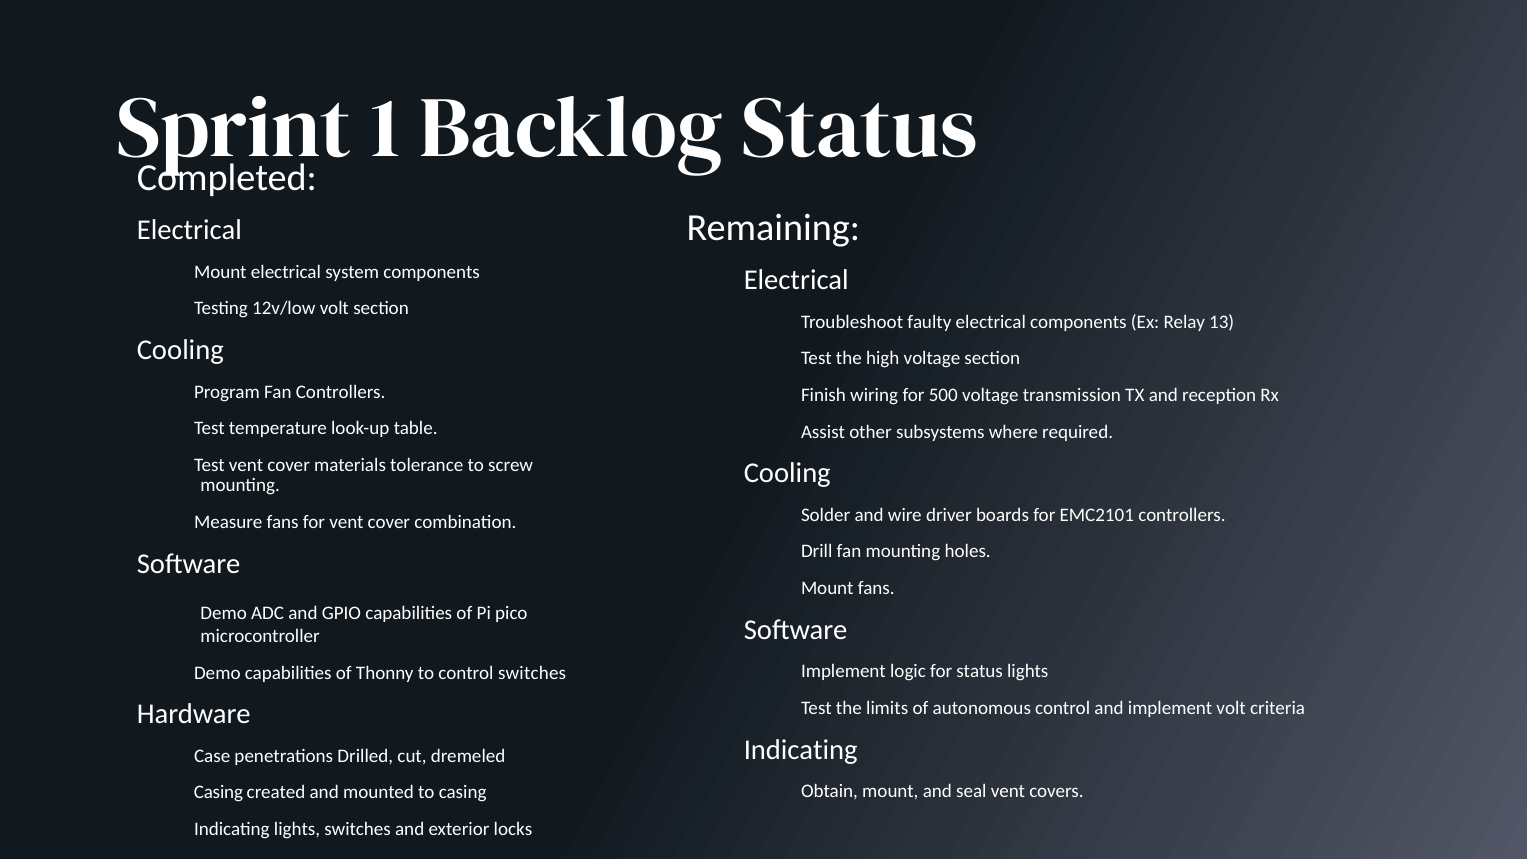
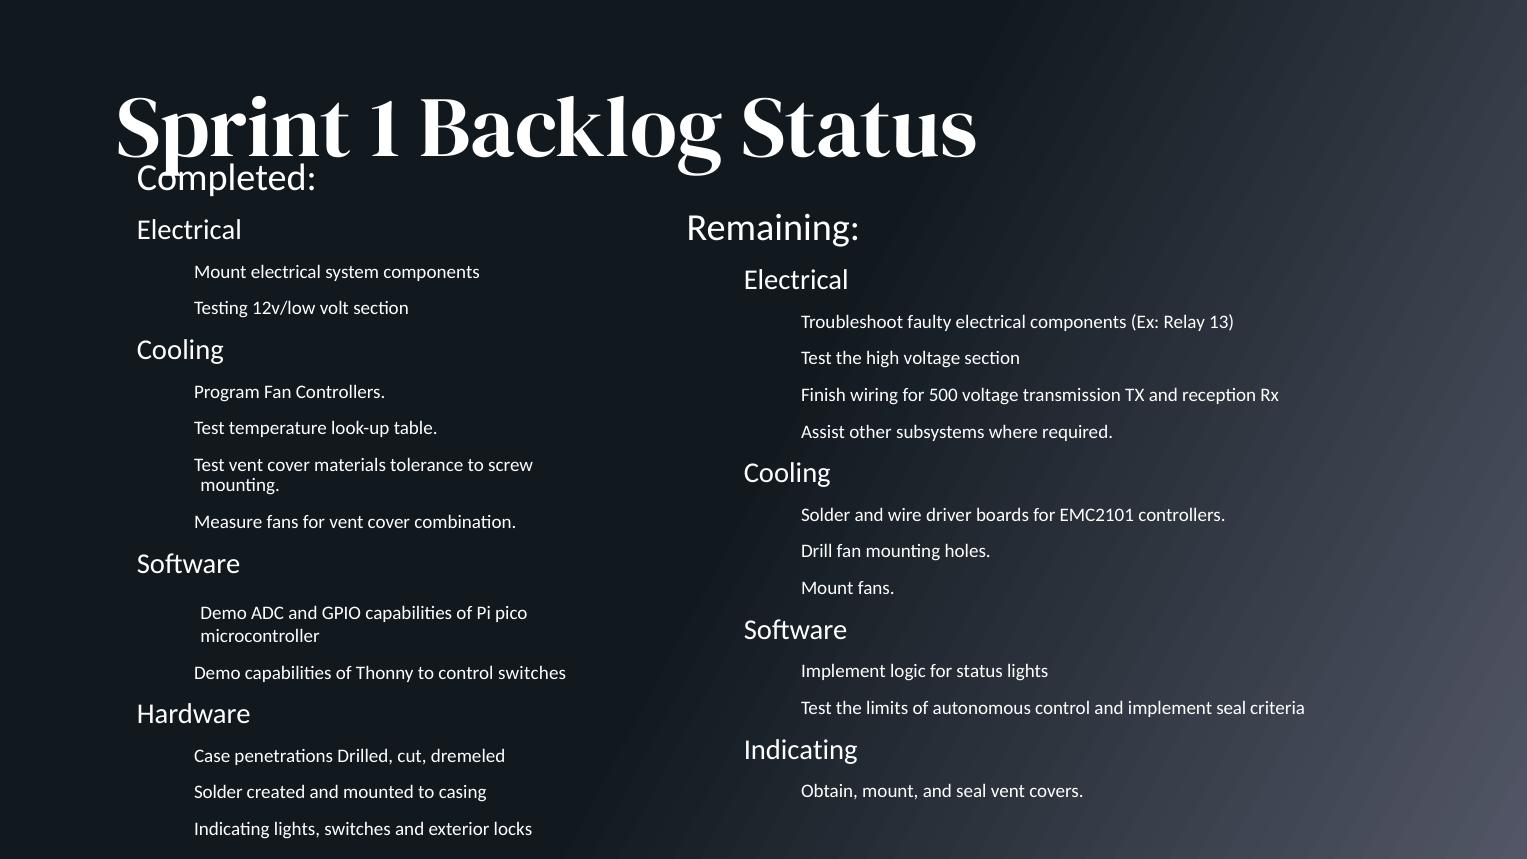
implement volt: volt -> seal
Casing at (218, 793): Casing -> Solder
